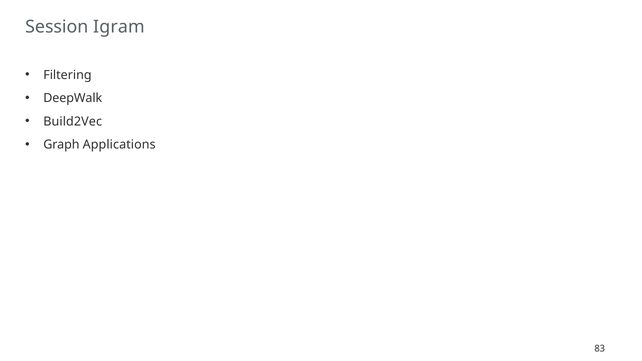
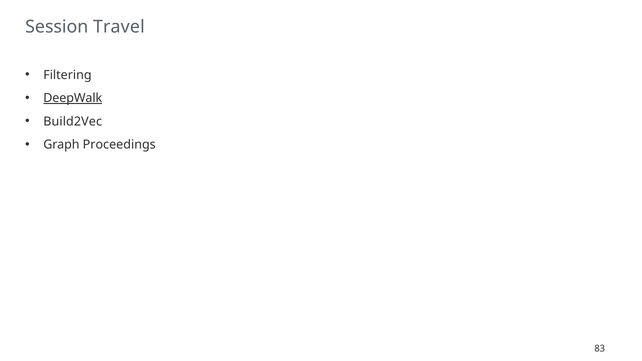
Igram: Igram -> Travel
DeepWalk underline: none -> present
Applications: Applications -> Proceedings
